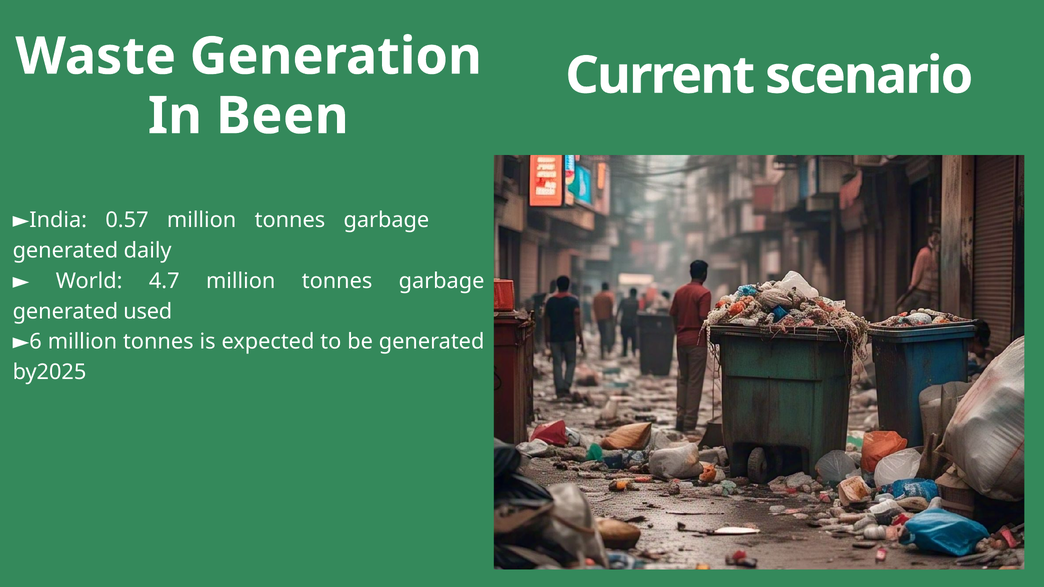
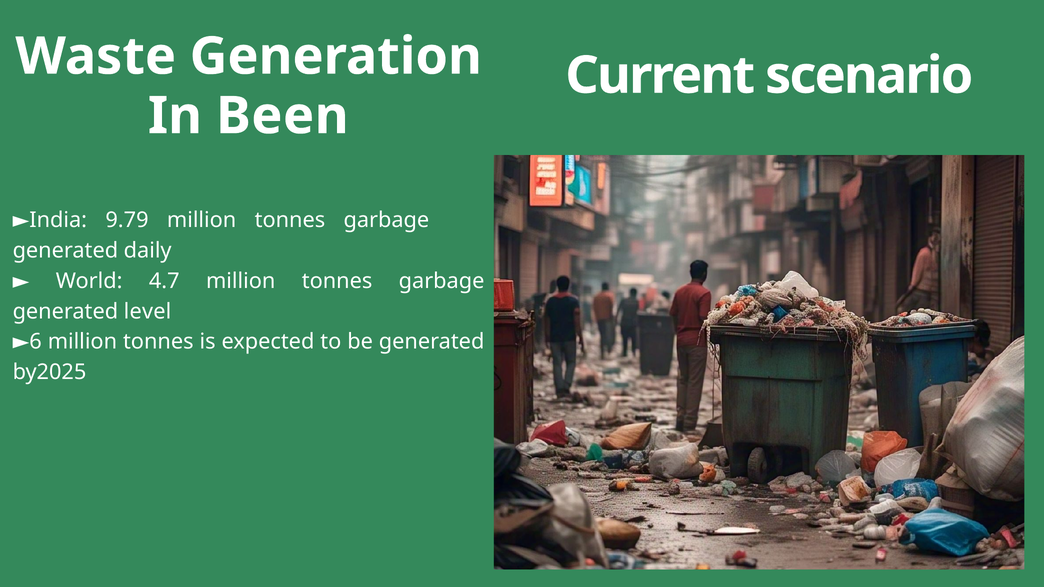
0.57: 0.57 -> 9.79
used: used -> level
